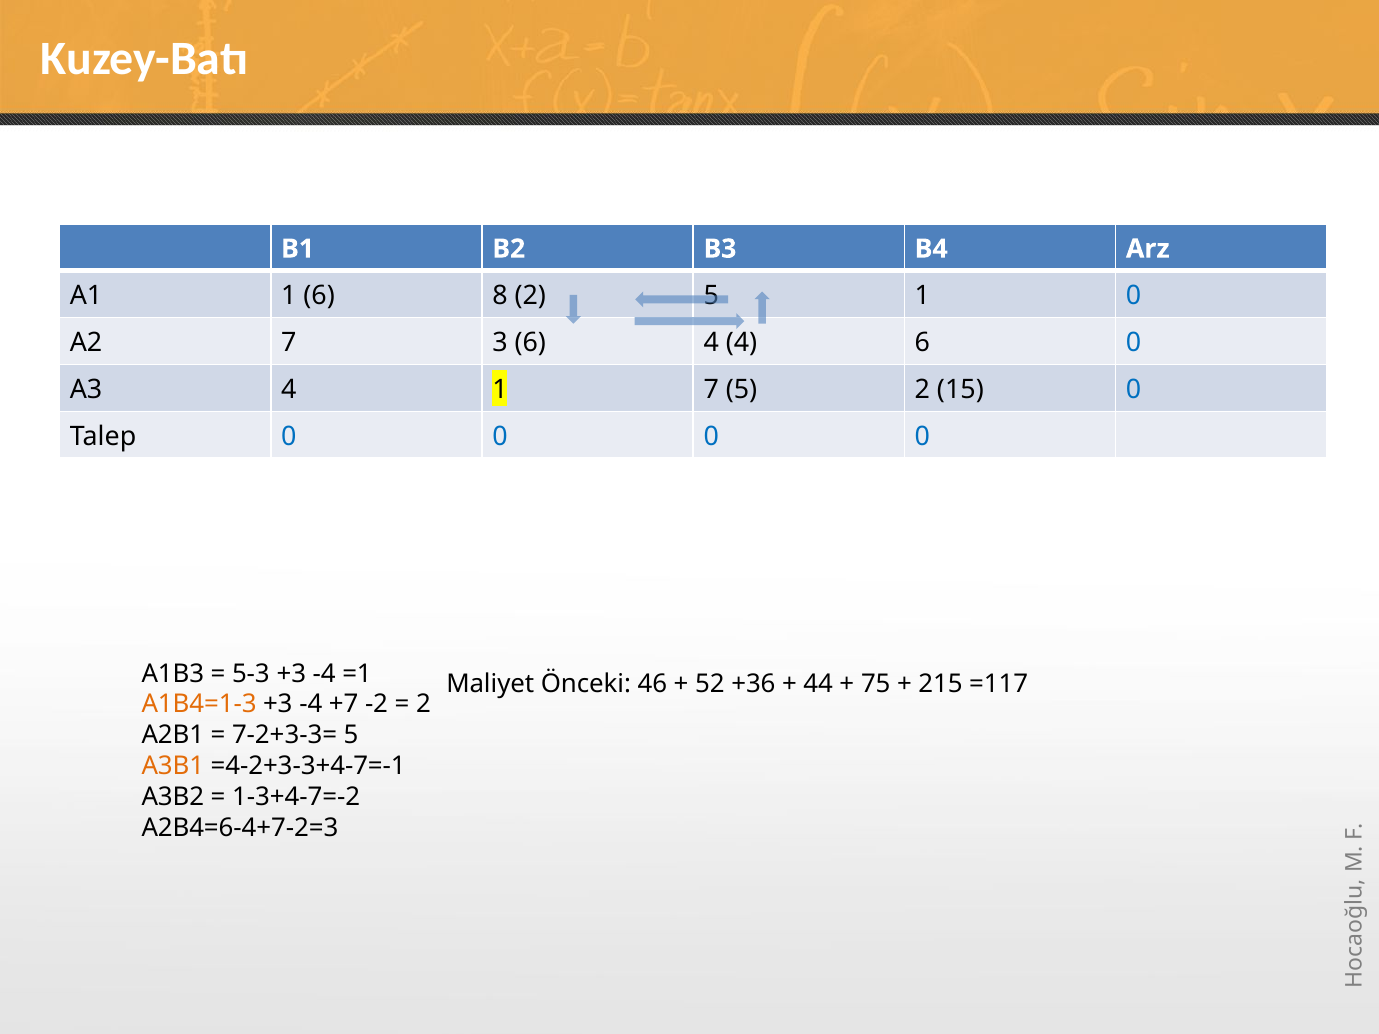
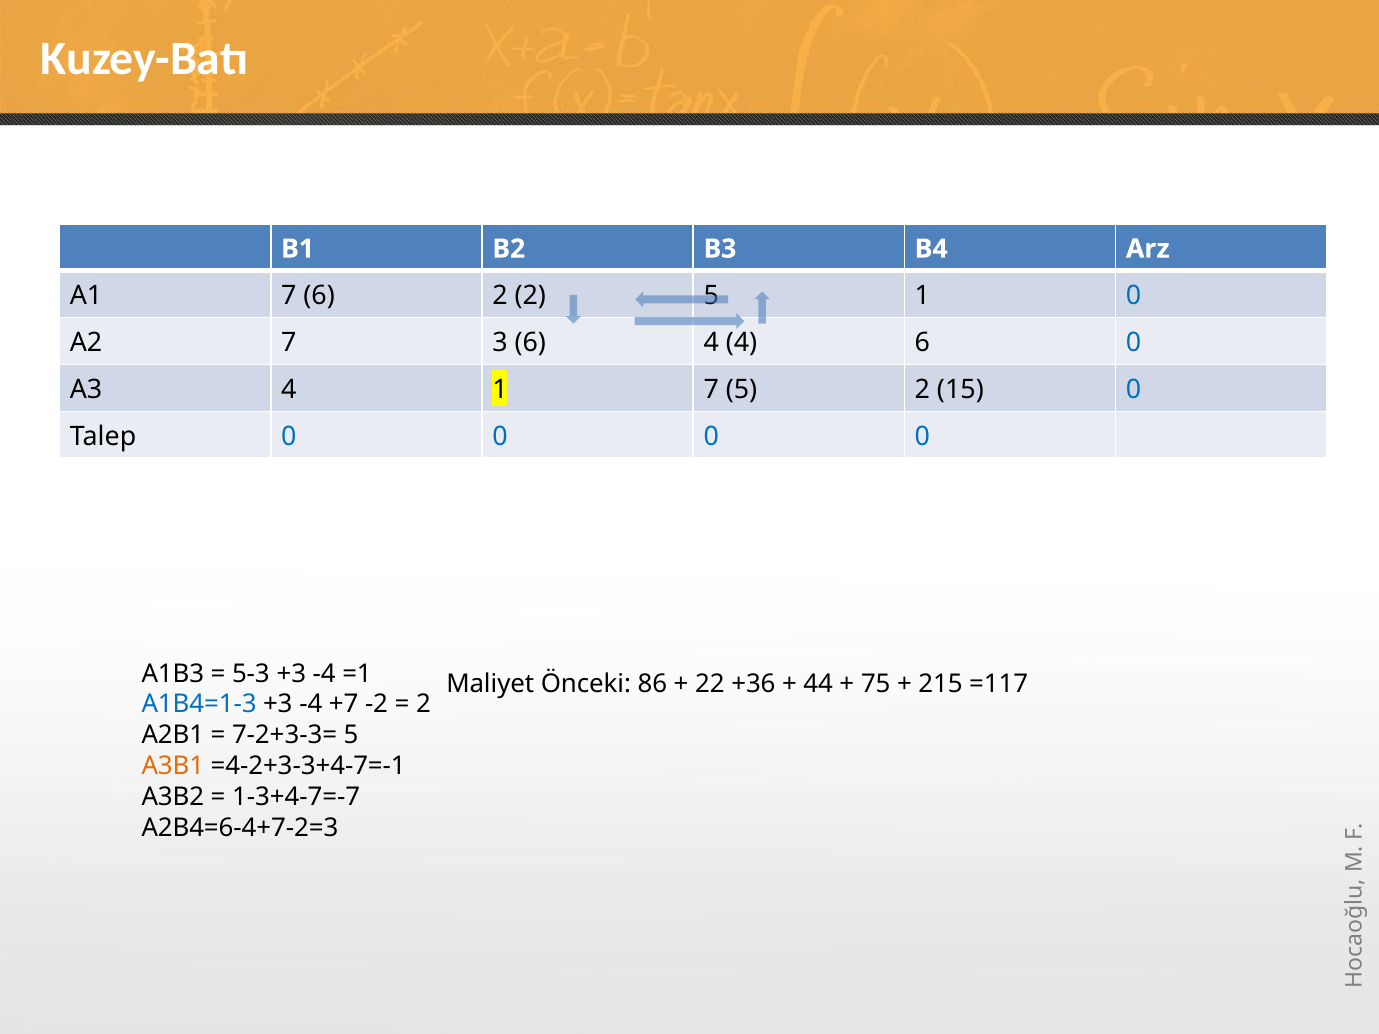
A1 1: 1 -> 7
6 8: 8 -> 2
46: 46 -> 86
52: 52 -> 22
A1B4=1-3 colour: orange -> blue
1-3+4-7=-2: 1-3+4-7=-2 -> 1-3+4-7=-7
